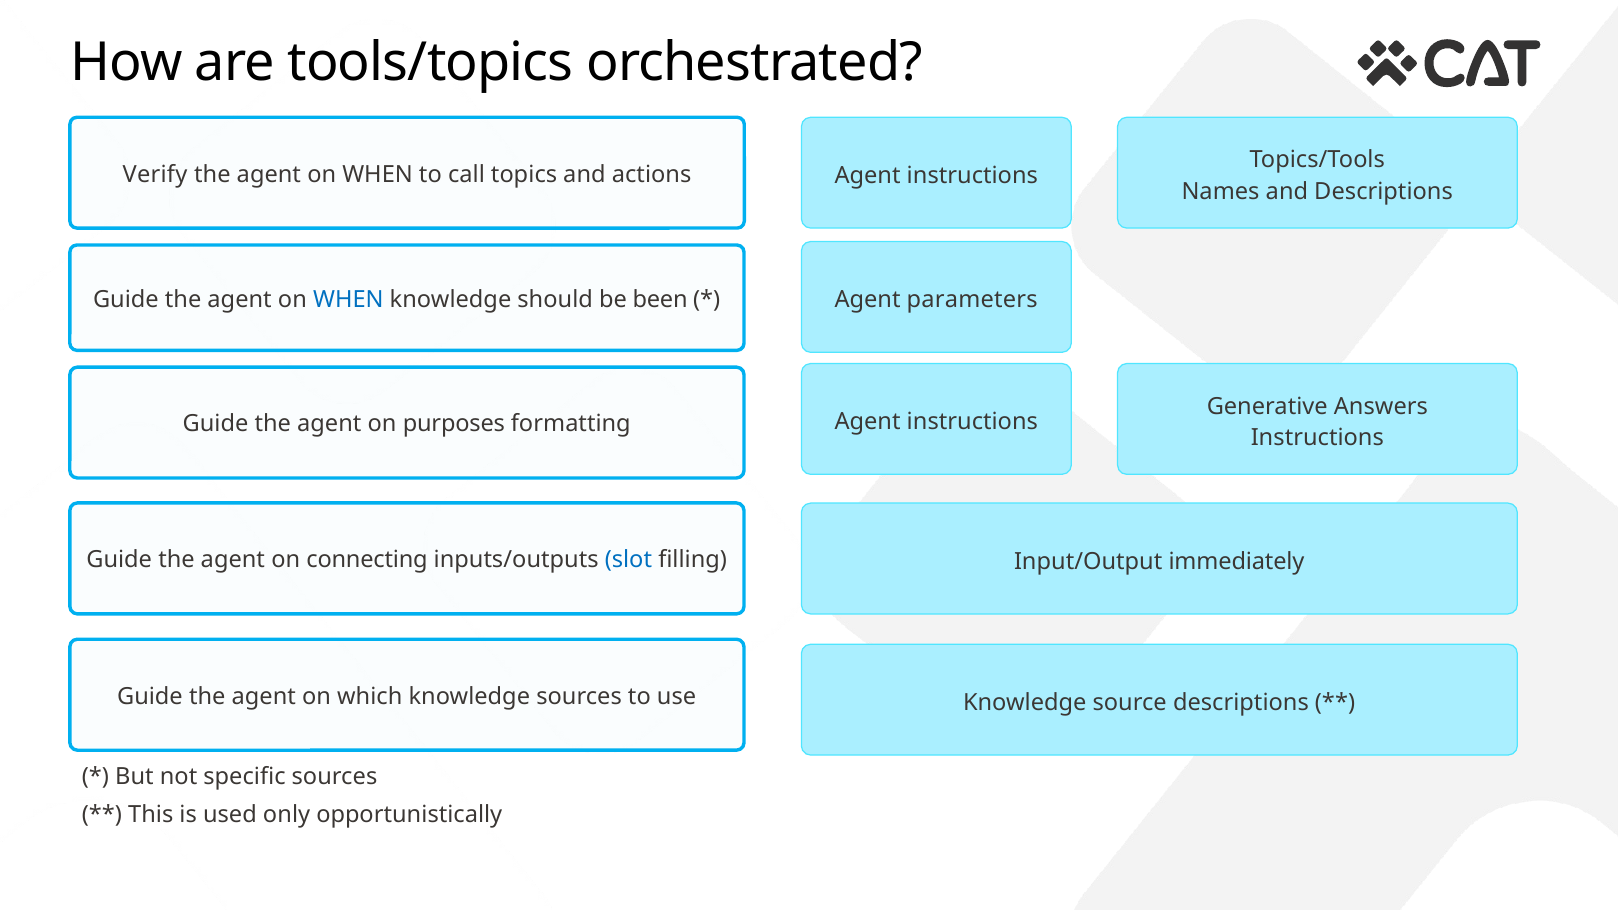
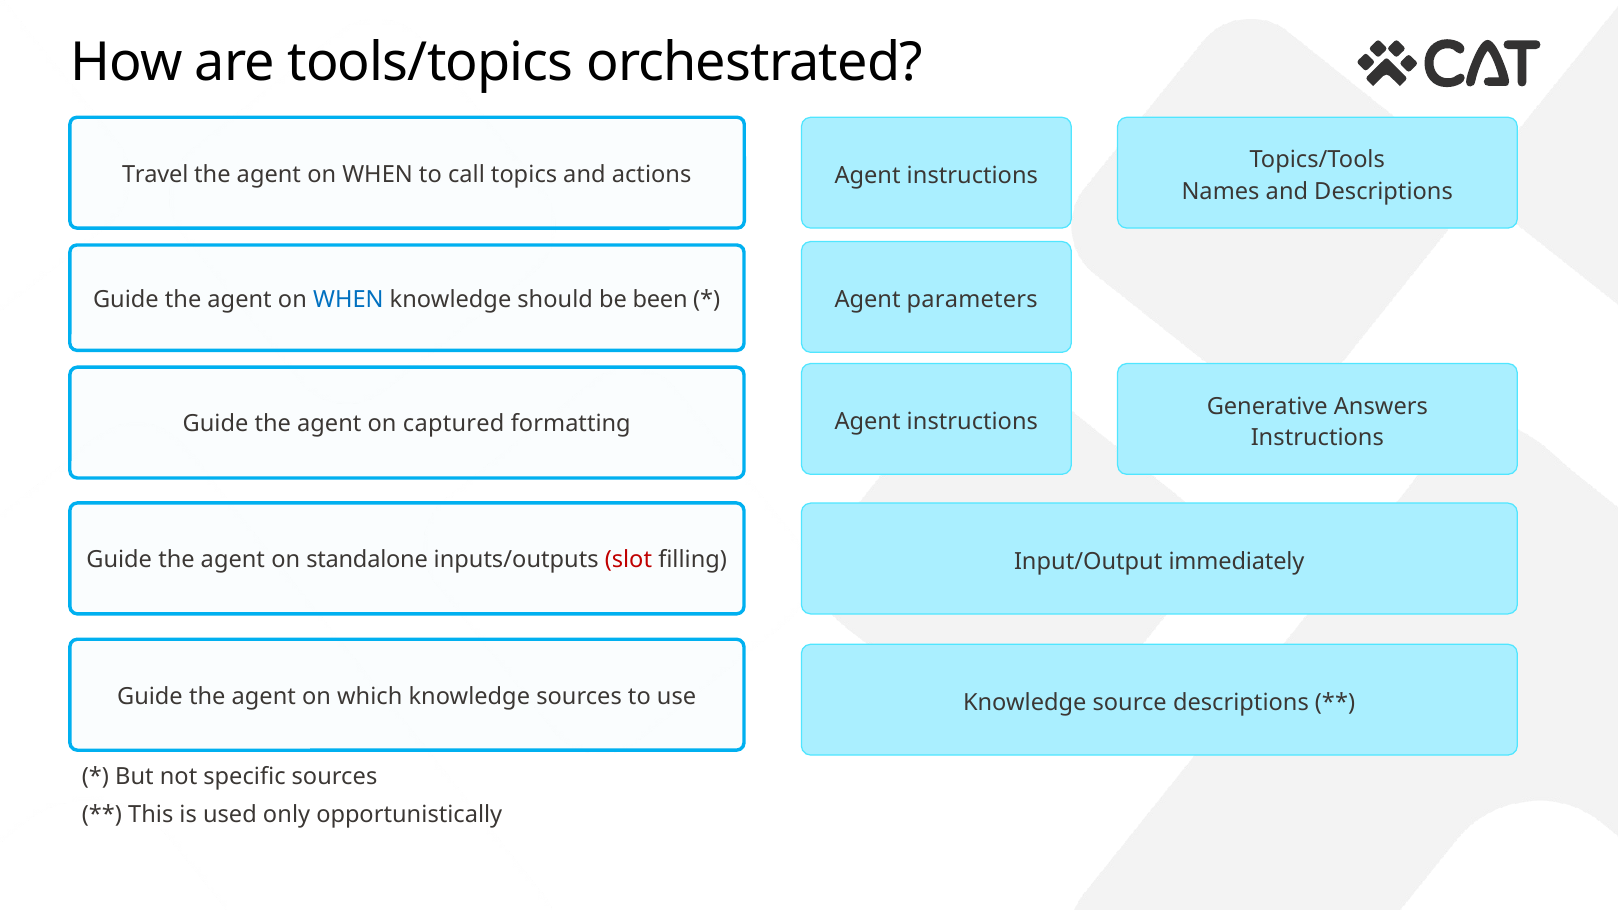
Verify: Verify -> Travel
purposes: purposes -> captured
connecting: connecting -> standalone
slot colour: blue -> red
